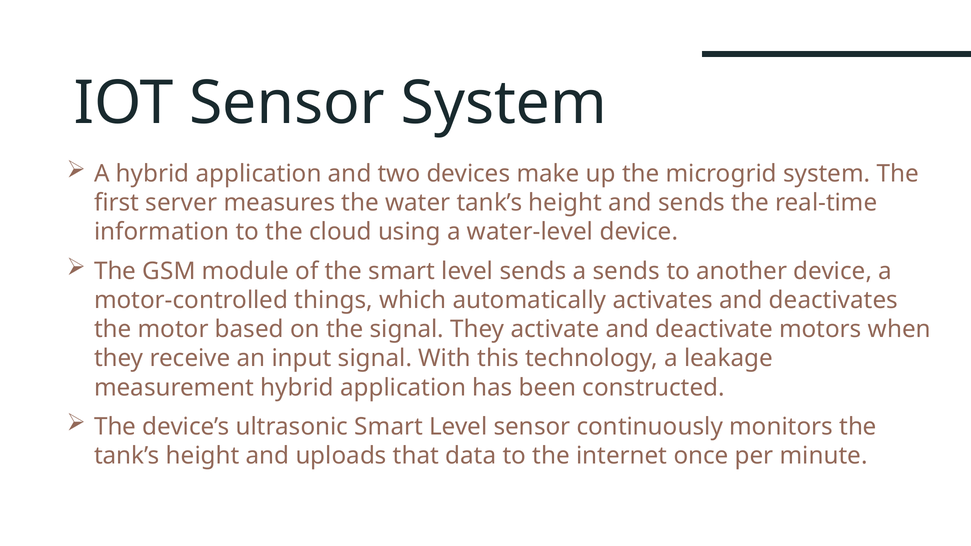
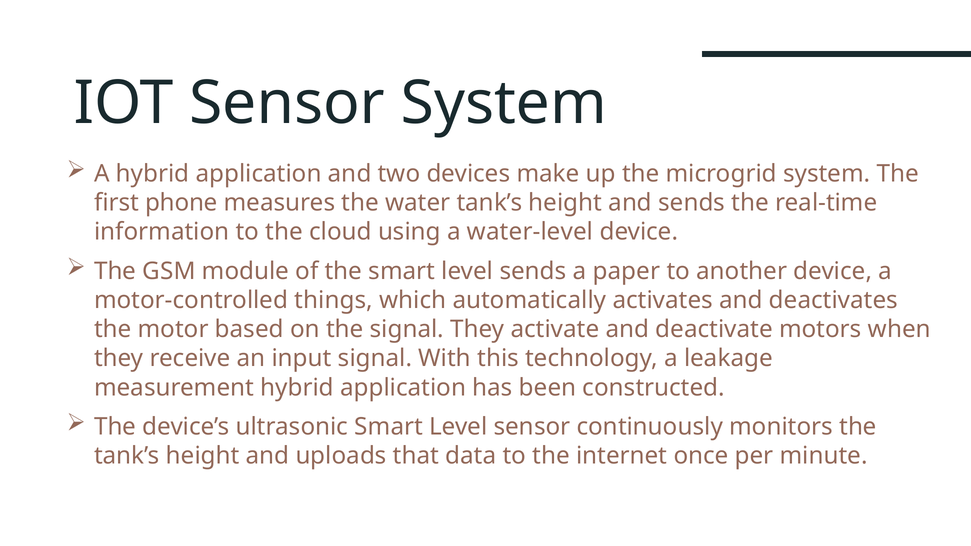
server: server -> phone
a sends: sends -> paper
